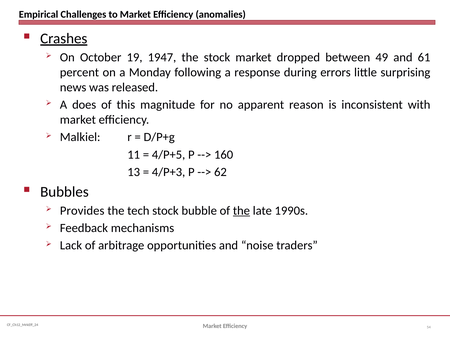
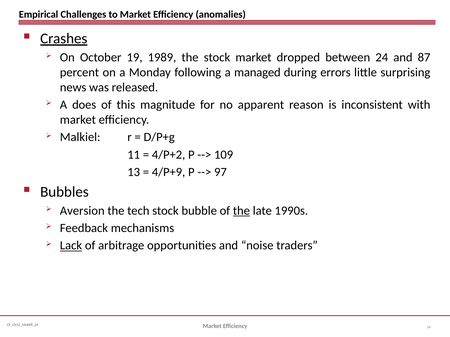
1947: 1947 -> 1989
49: 49 -> 24
61: 61 -> 87
response: response -> managed
4/P+5: 4/P+5 -> 4/P+2
160: 160 -> 109
4/P+3: 4/P+3 -> 4/P+9
62: 62 -> 97
Provides: Provides -> Aversion
Lack underline: none -> present
